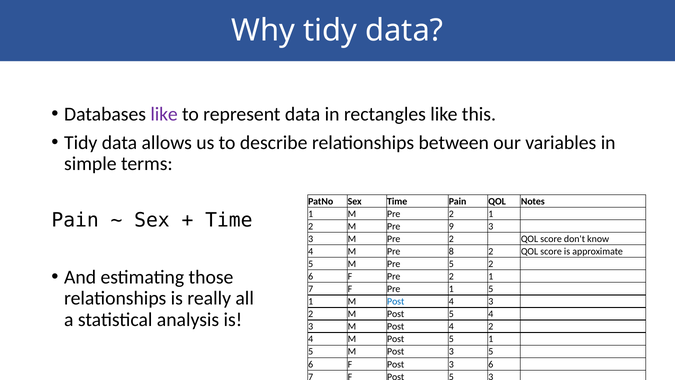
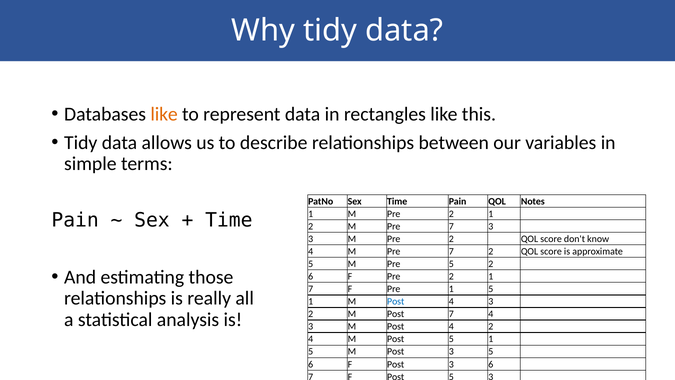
like at (164, 114) colour: purple -> orange
2 M Pre 9: 9 -> 7
4 M Pre 8: 8 -> 7
2 M Post 5: 5 -> 7
